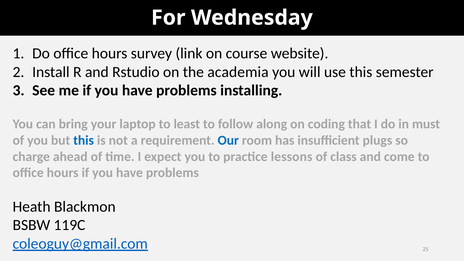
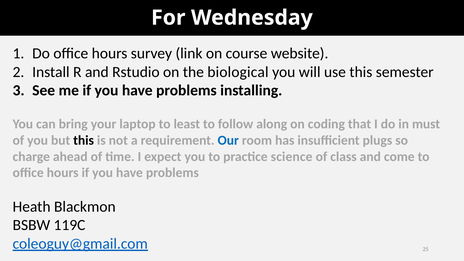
academia: academia -> biological
this at (84, 140) colour: blue -> black
lessons: lessons -> science
